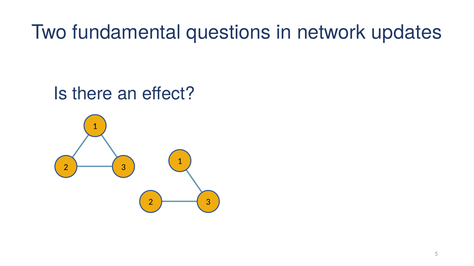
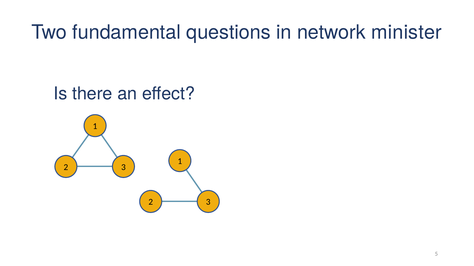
updates: updates -> minister
